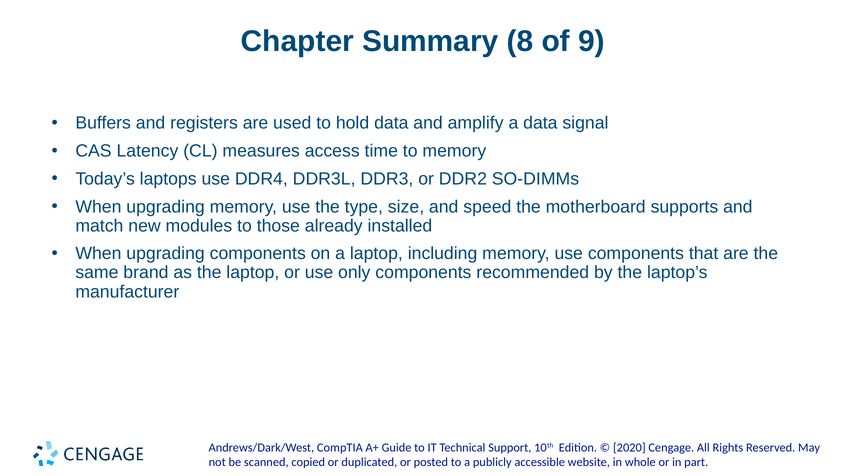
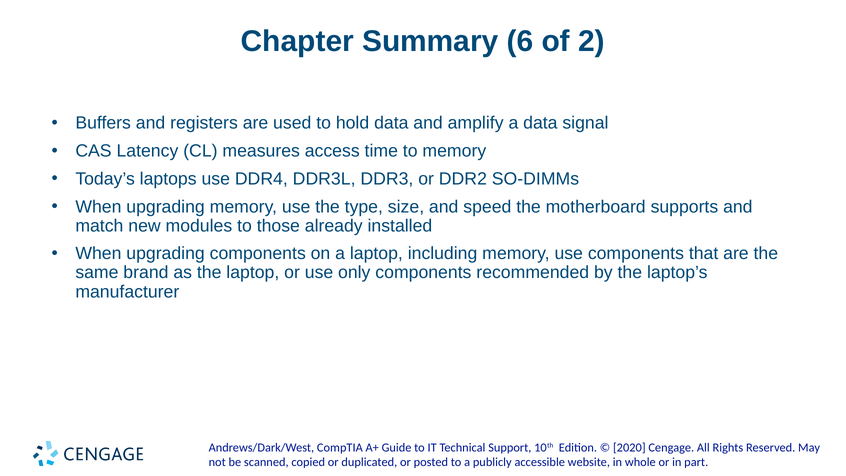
8: 8 -> 6
9: 9 -> 2
